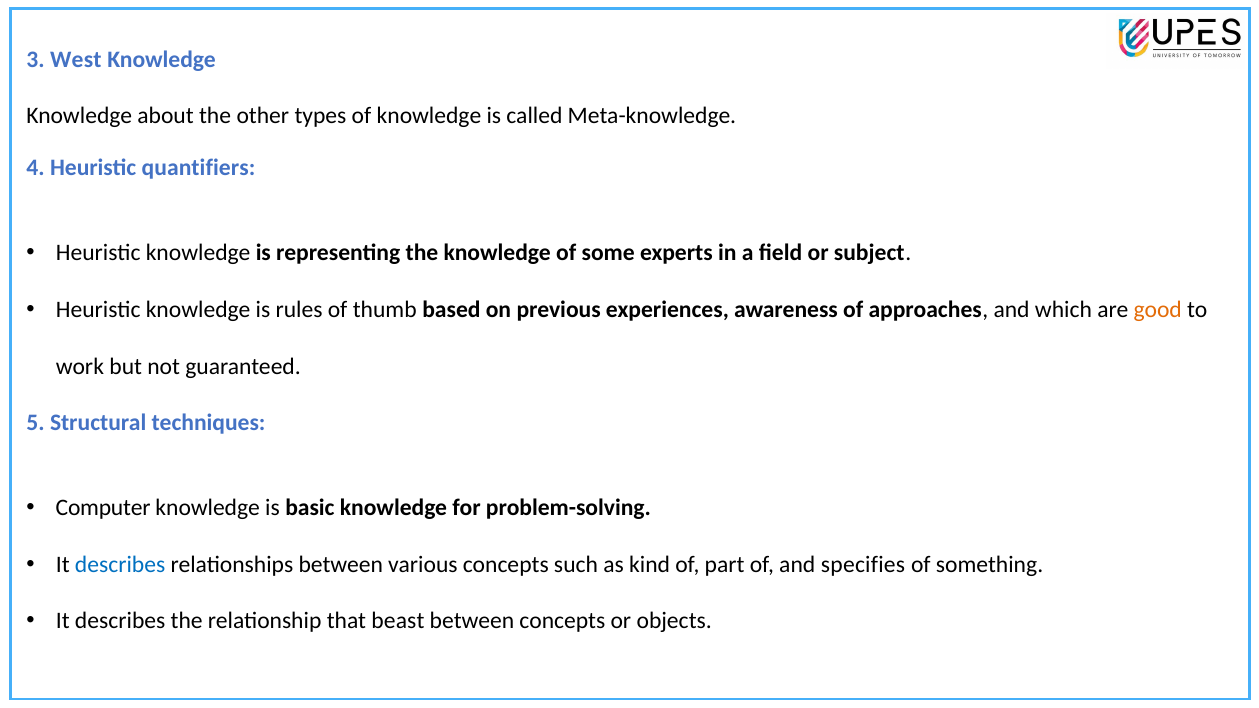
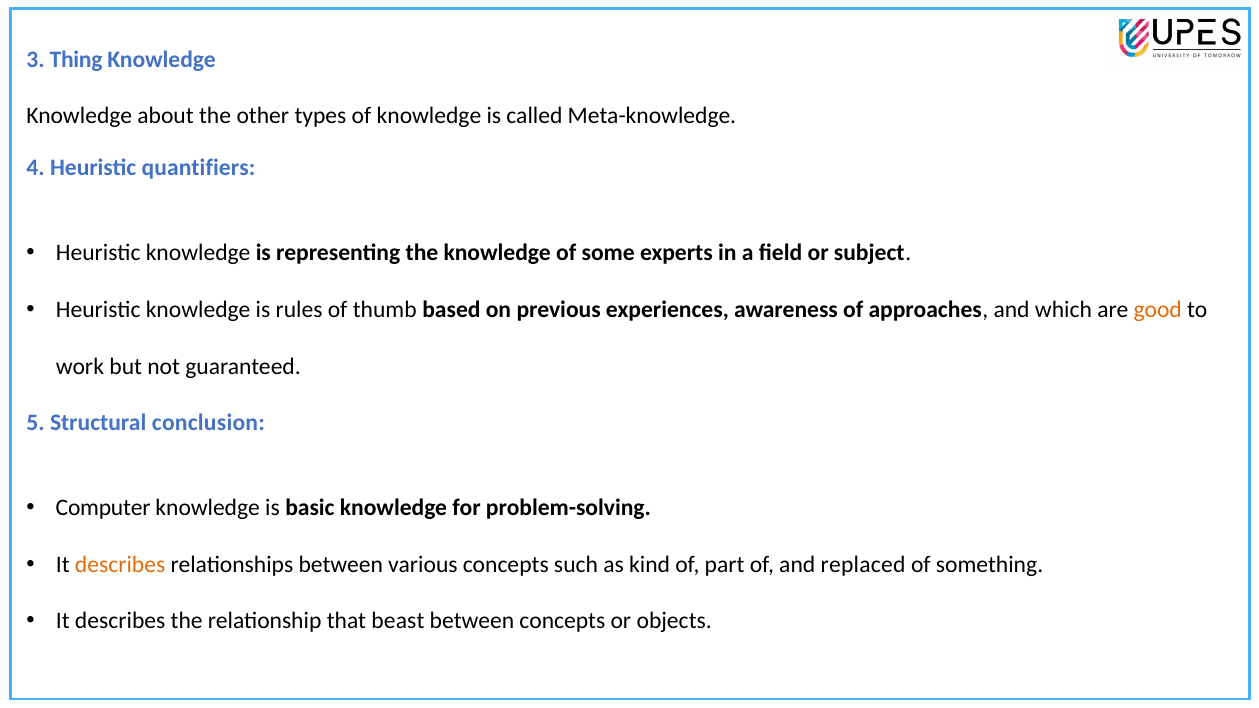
West: West -> Thing
techniques: techniques -> conclusion
describes at (120, 565) colour: blue -> orange
specifies: specifies -> replaced
